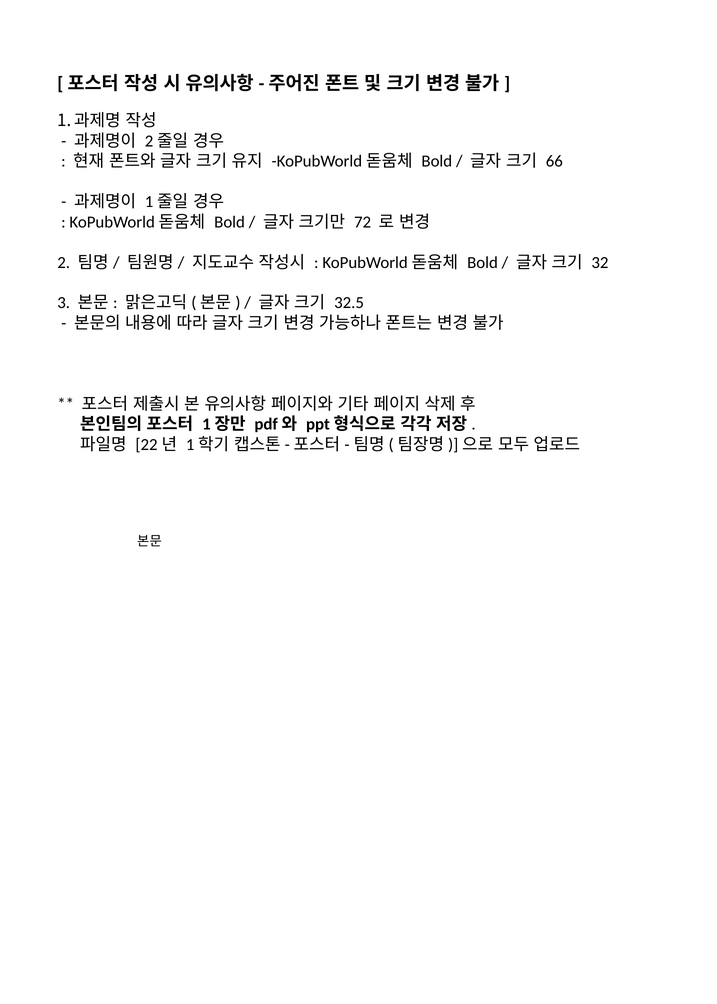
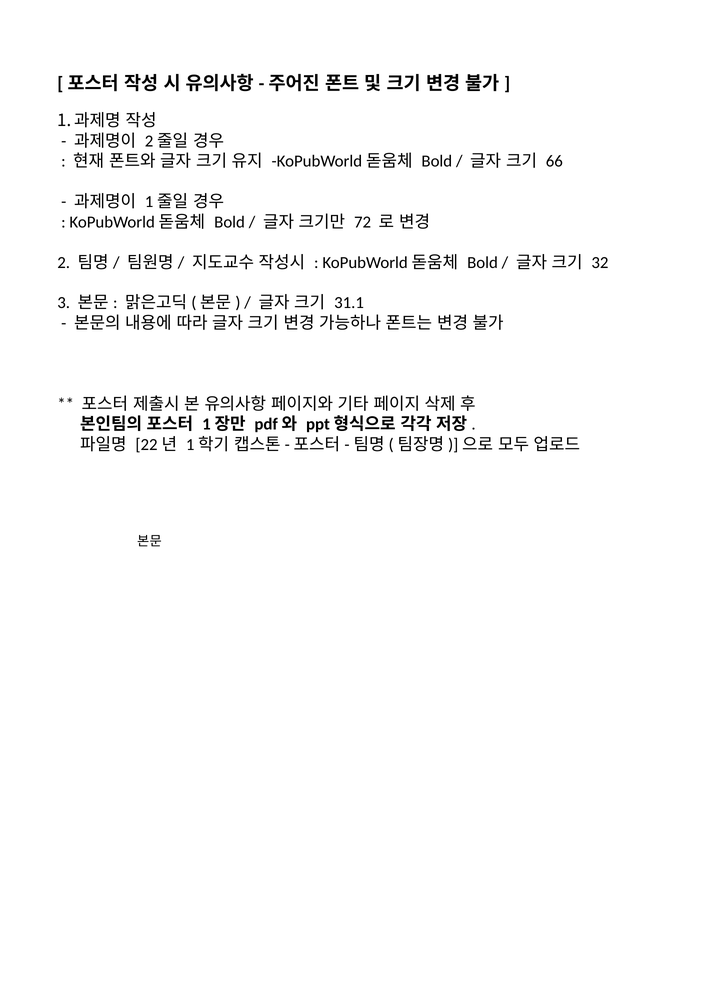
32.5: 32.5 -> 31.1
